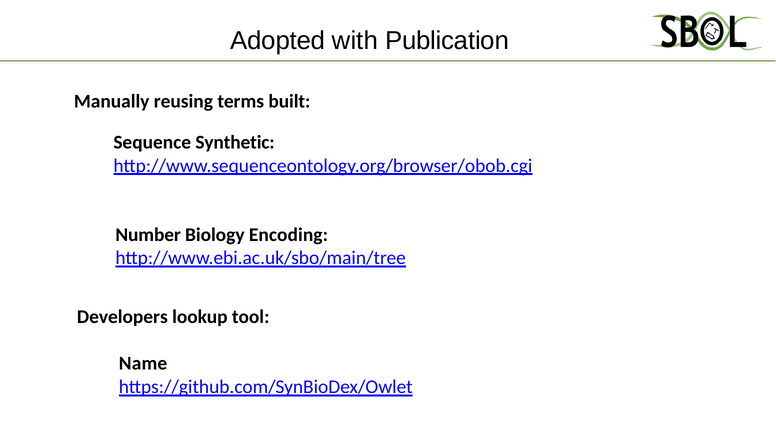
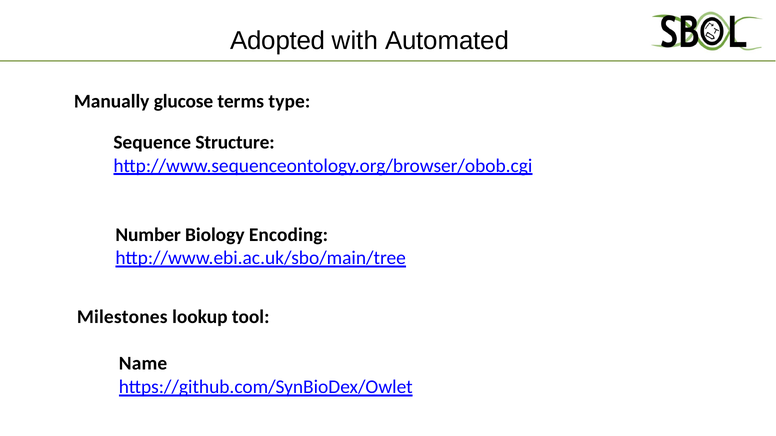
Publication: Publication -> Automated
reusing: reusing -> glucose
built: built -> type
Synthetic: Synthetic -> Structure
Developers: Developers -> Milestones
